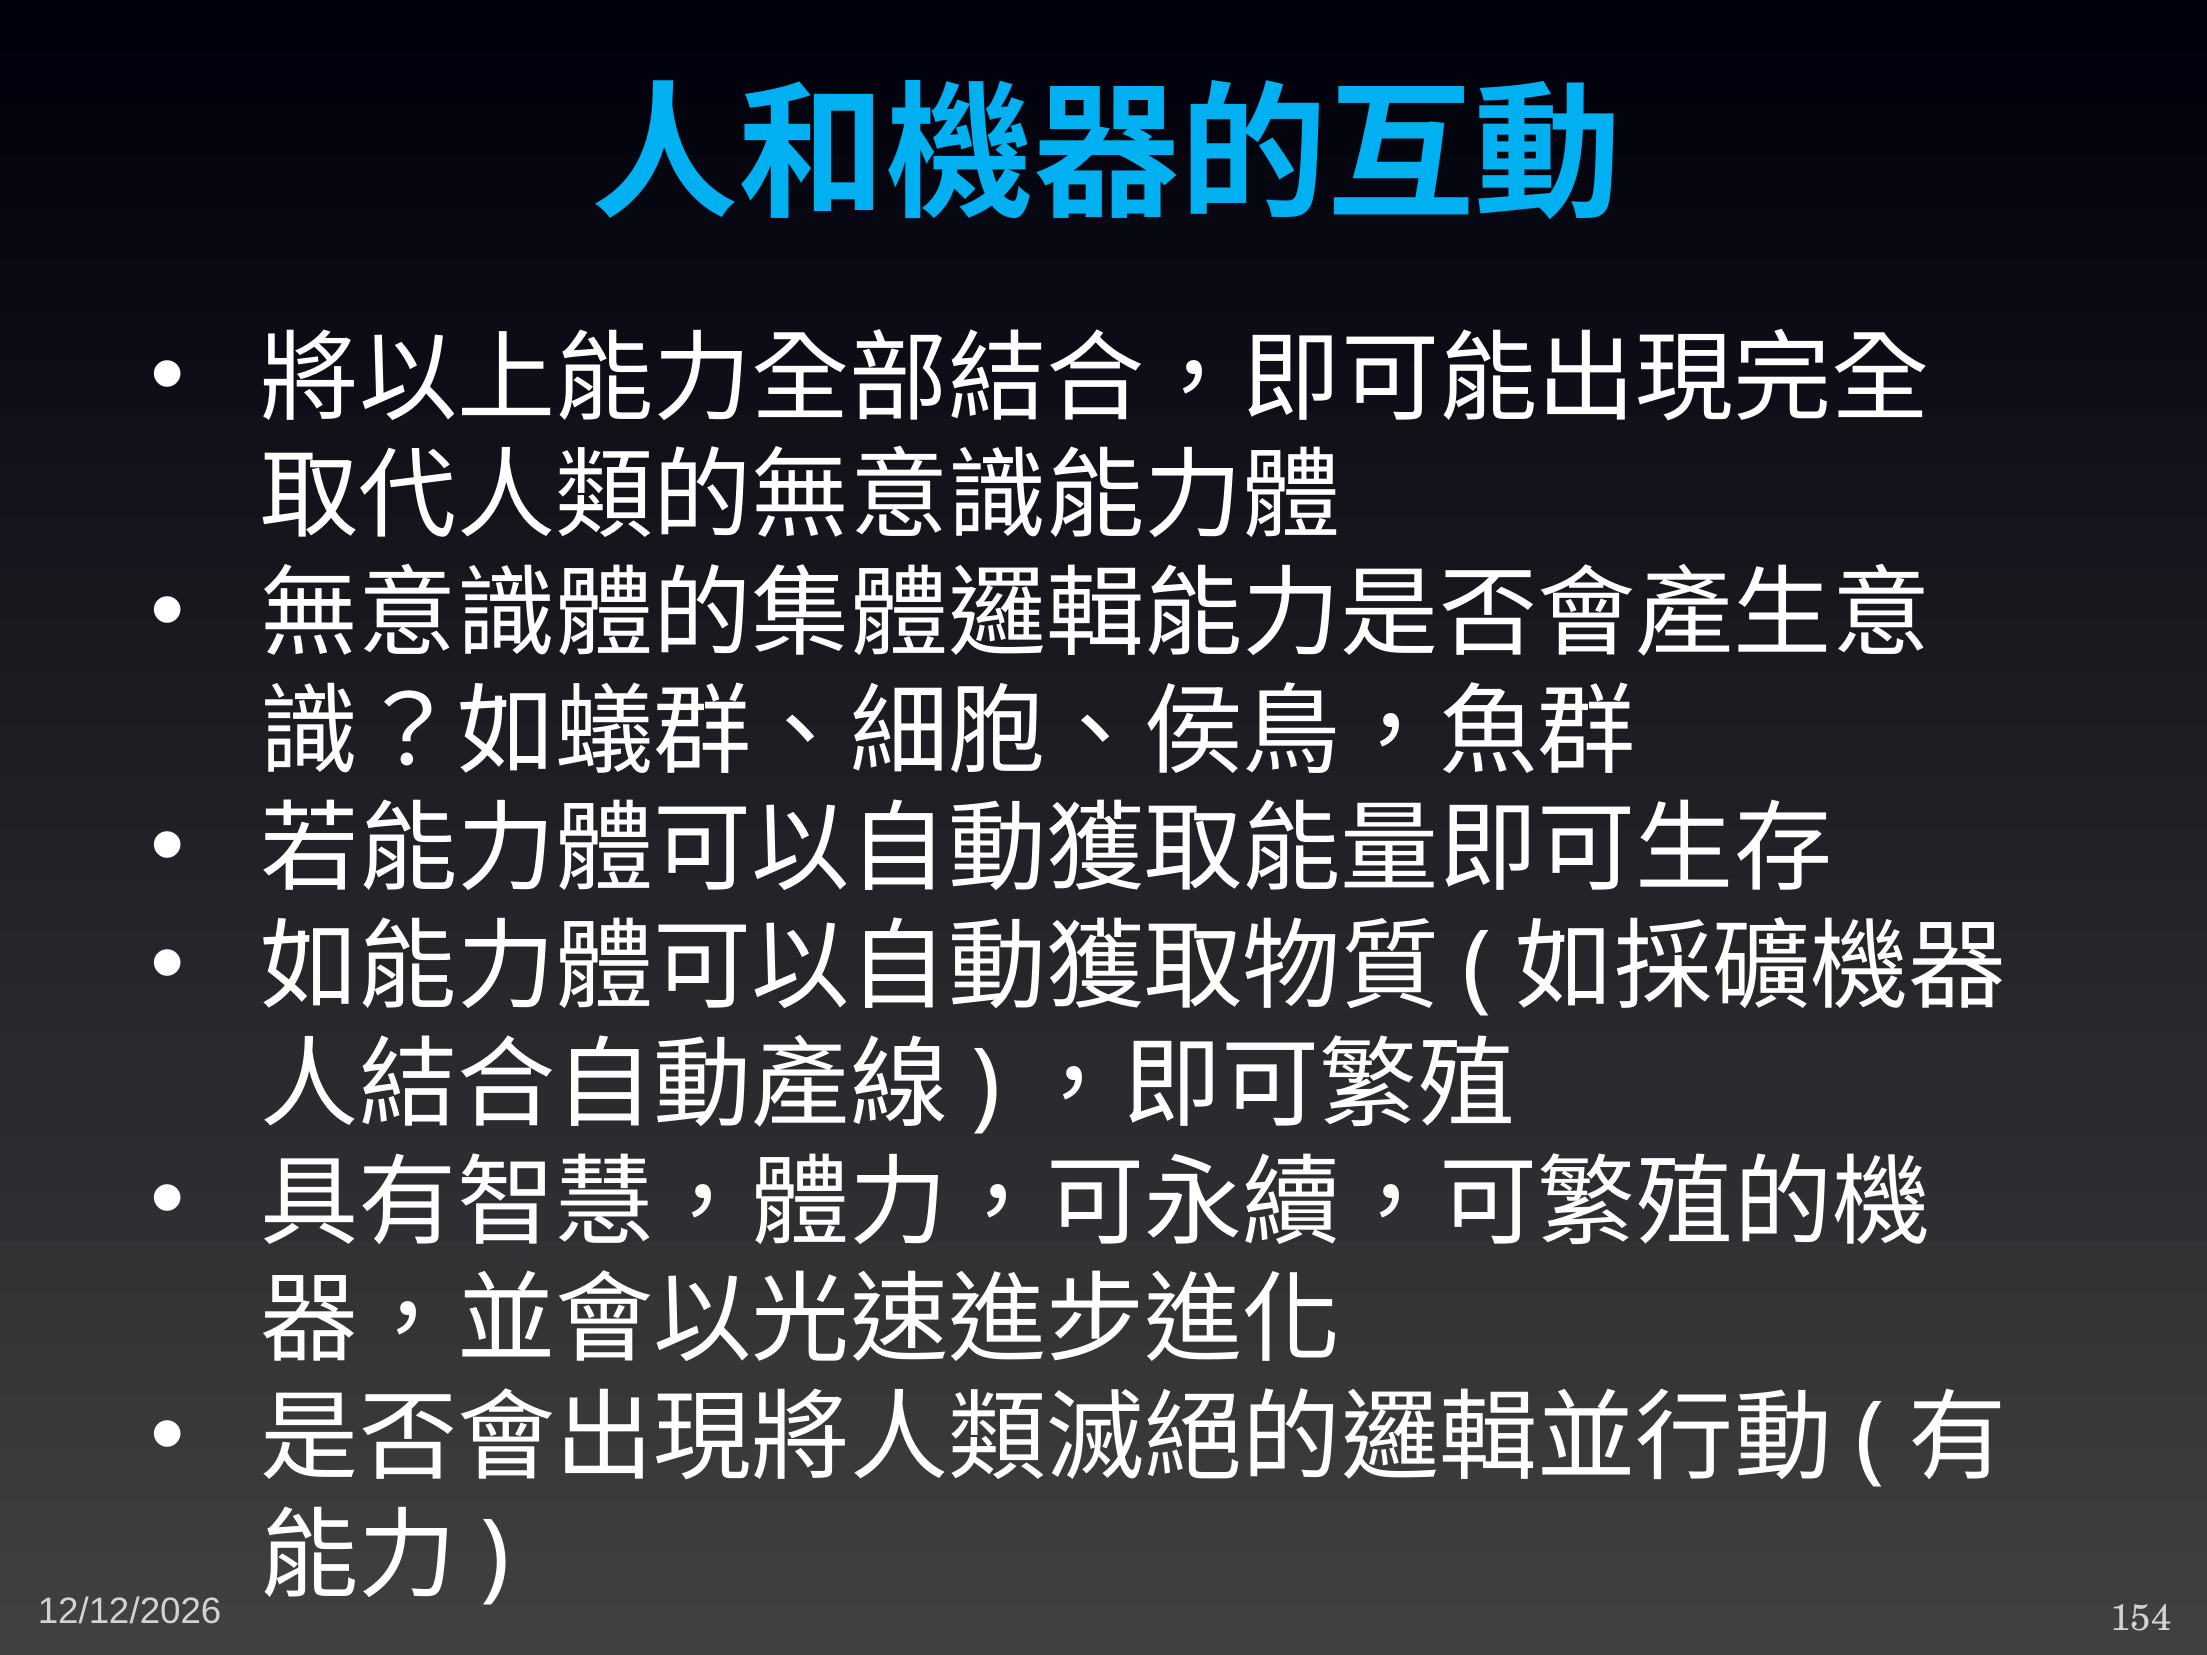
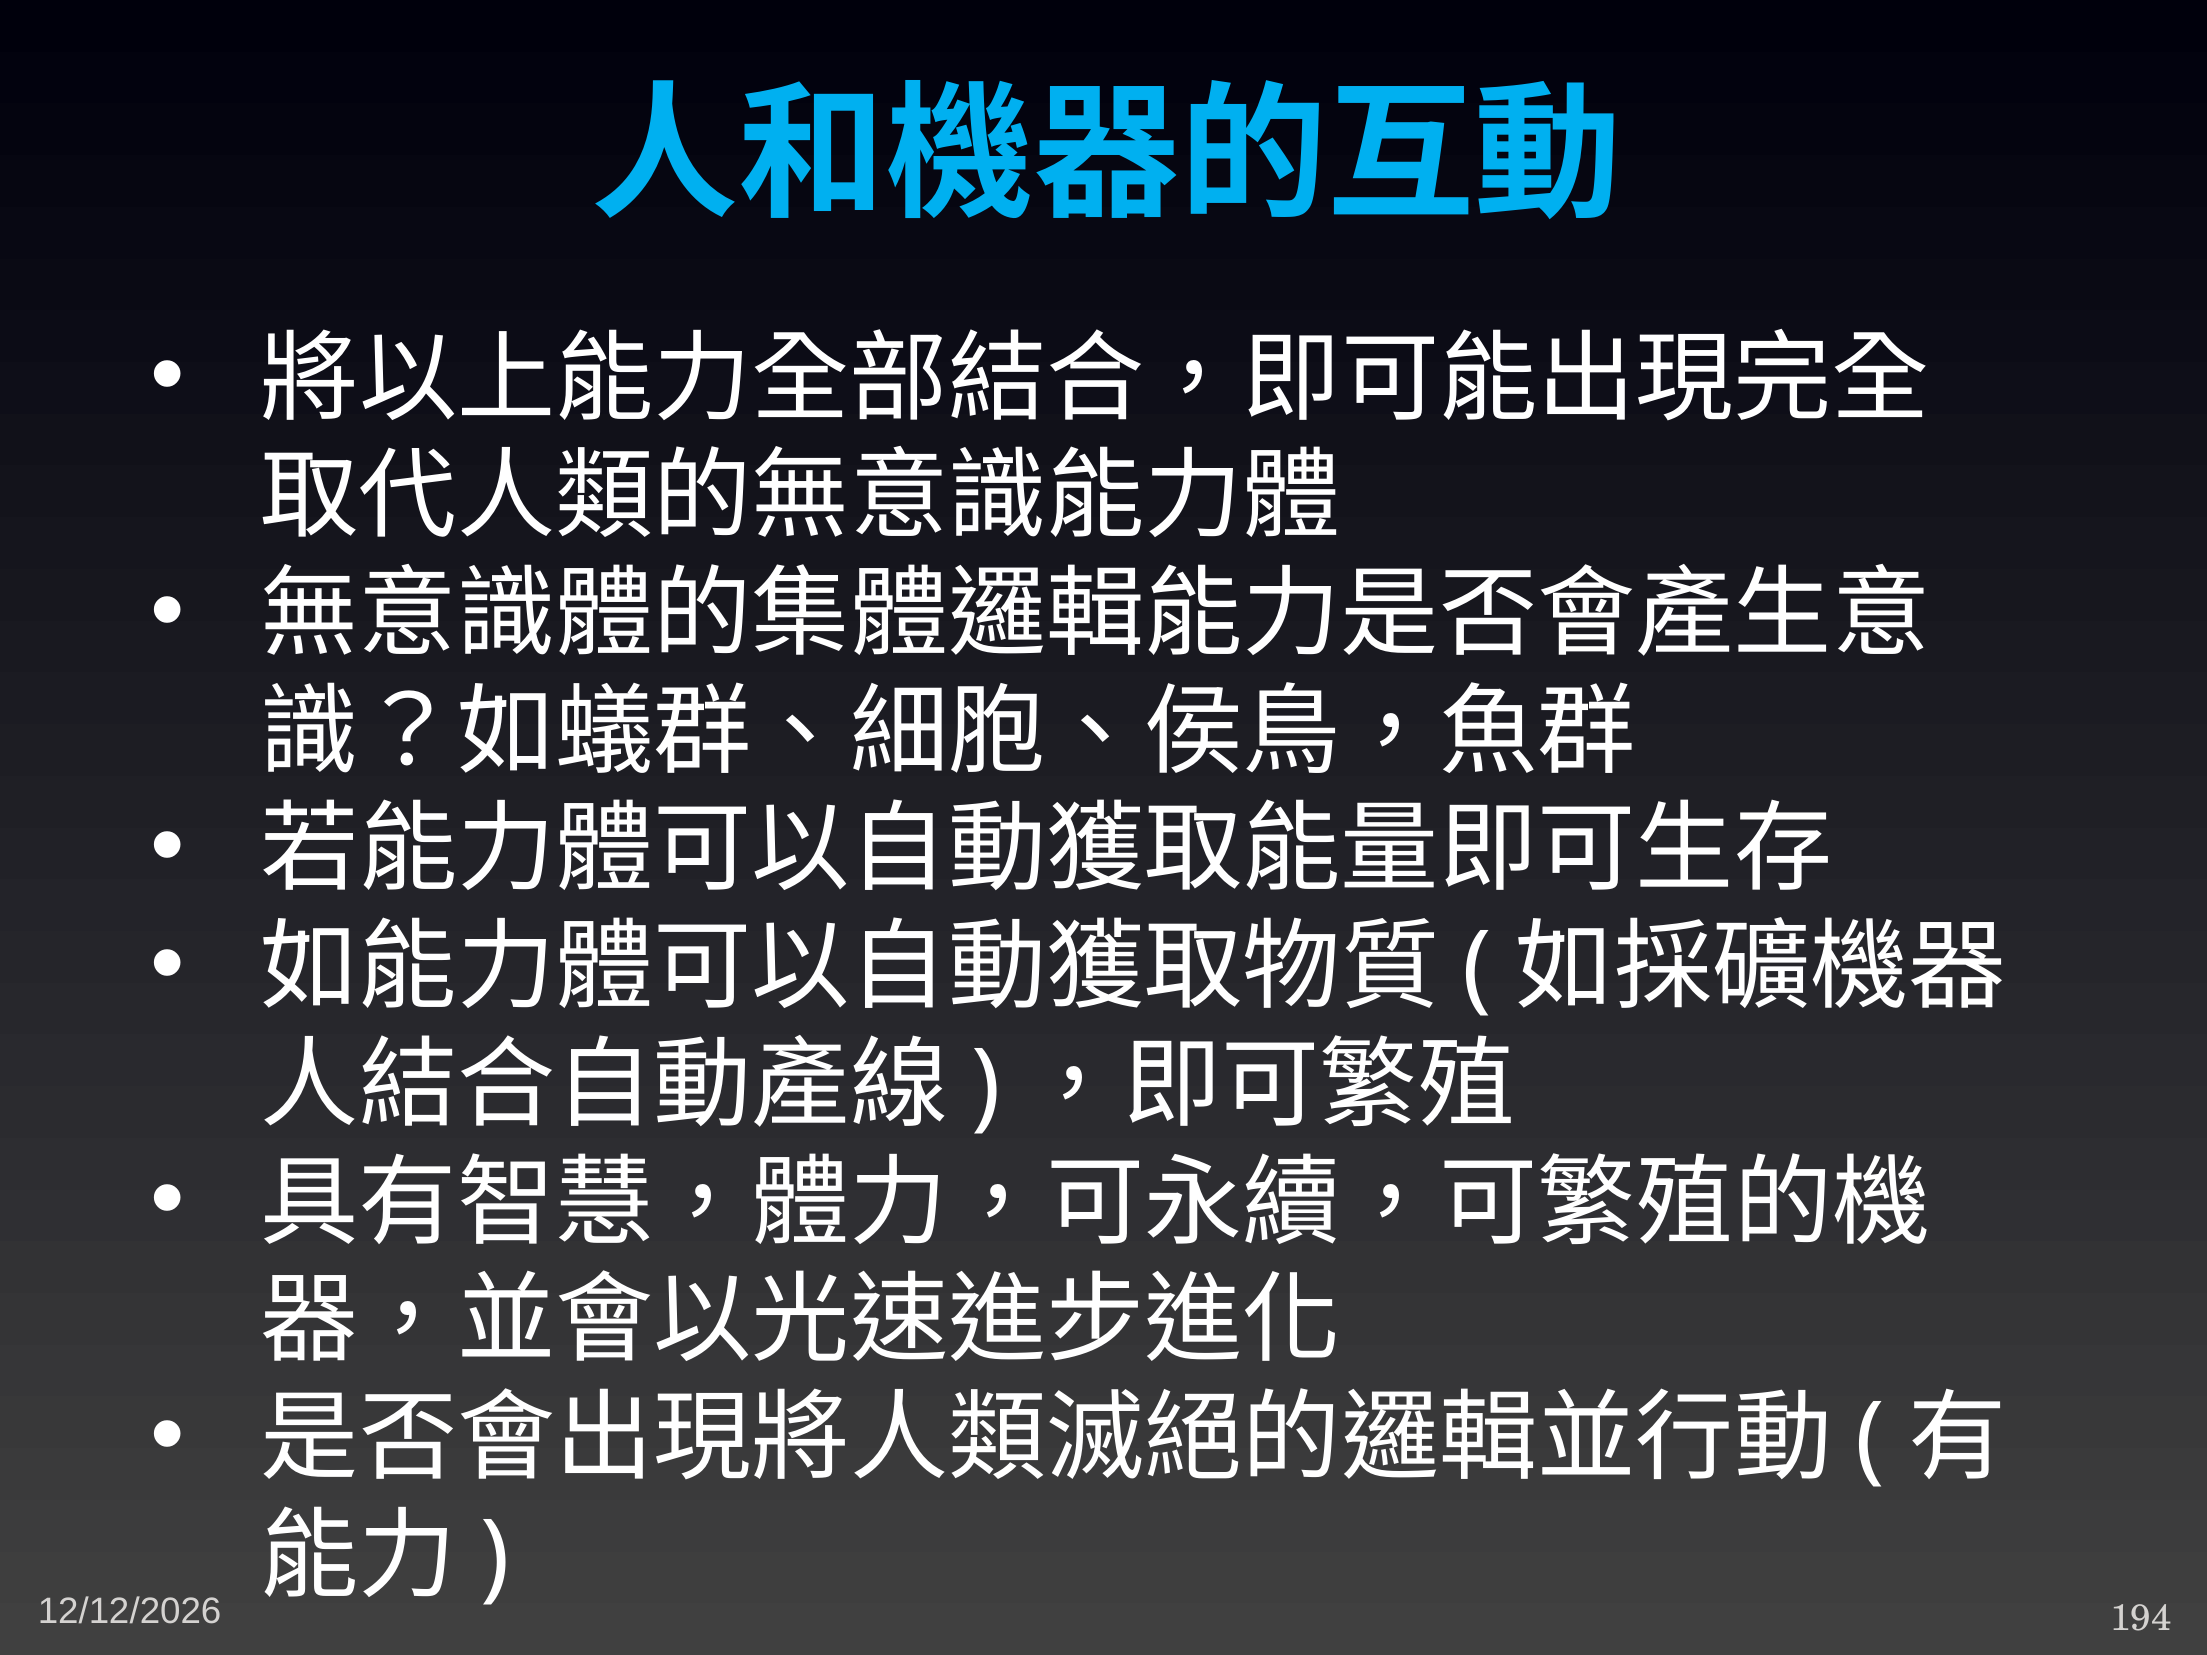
154: 154 -> 194
